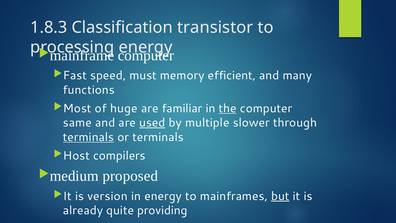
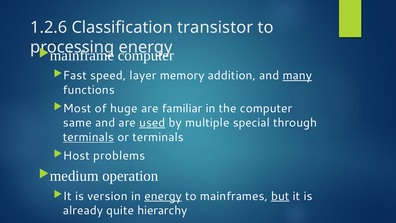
1.8.3: 1.8.3 -> 1.2.6
must: must -> layer
efficient: efficient -> addition
many underline: none -> present
the underline: present -> none
slower: slower -> special
compilers: compilers -> problems
proposed: proposed -> operation
energy at (163, 196) underline: none -> present
providing: providing -> hierarchy
